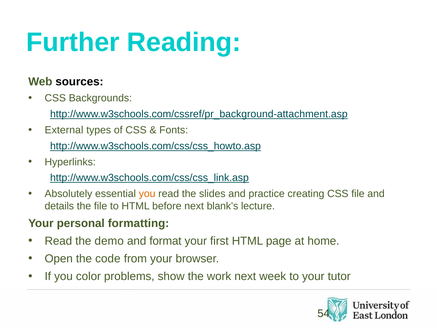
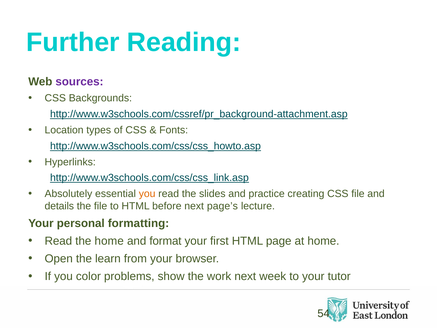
sources colour: black -> purple
External: External -> Location
blank’s: blank’s -> page’s
the demo: demo -> home
code: code -> learn
